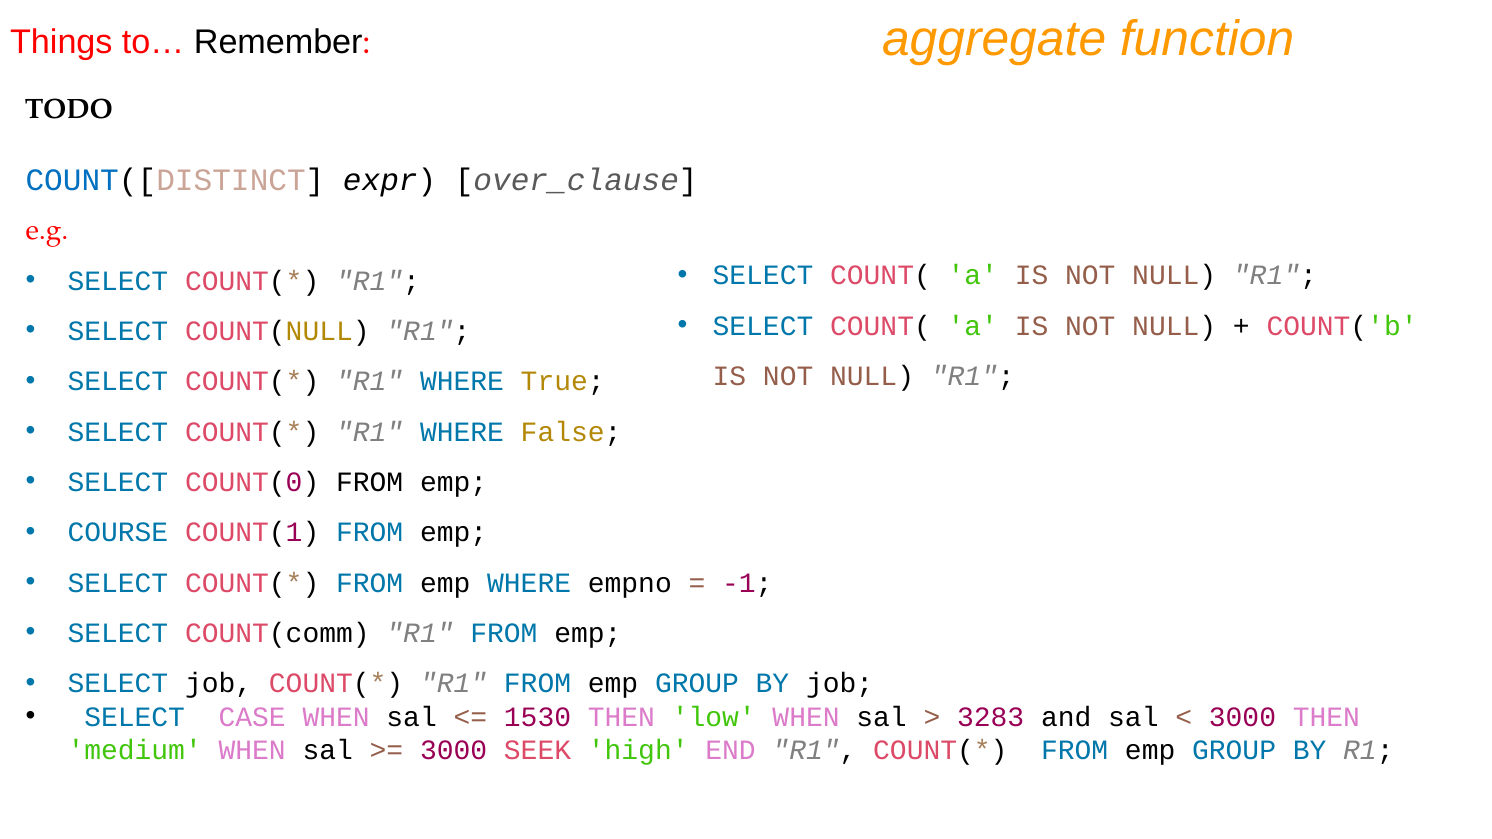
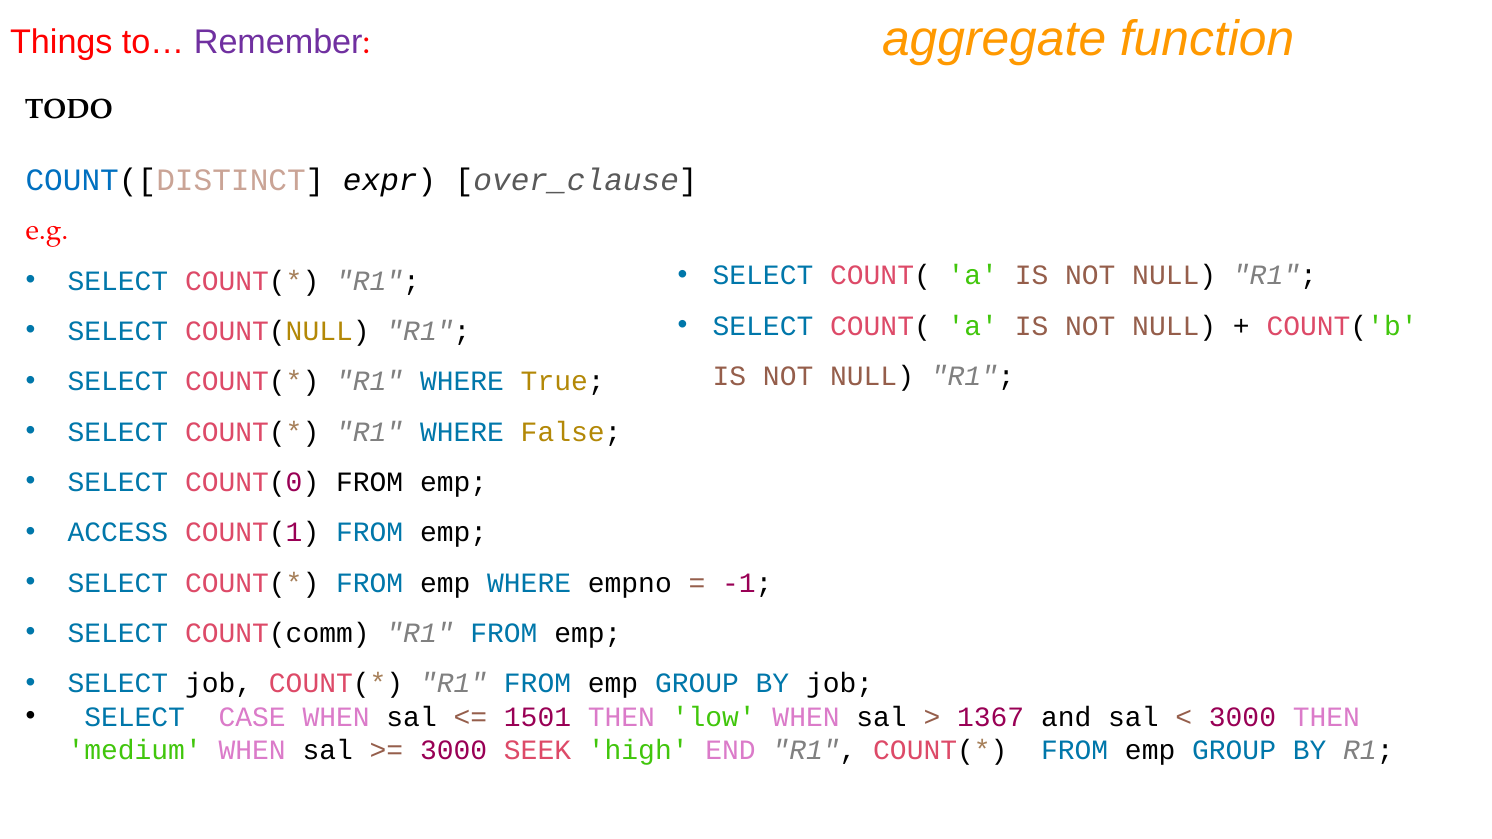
Remember colour: black -> purple
COURSE: COURSE -> ACCESS
1530: 1530 -> 1501
3283: 3283 -> 1367
